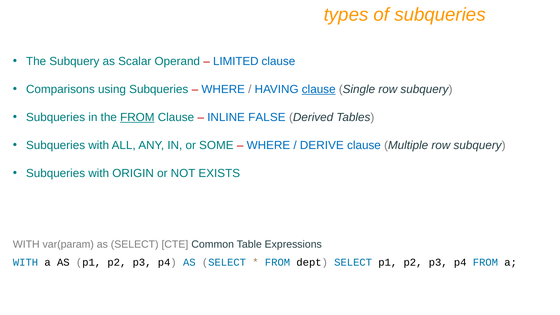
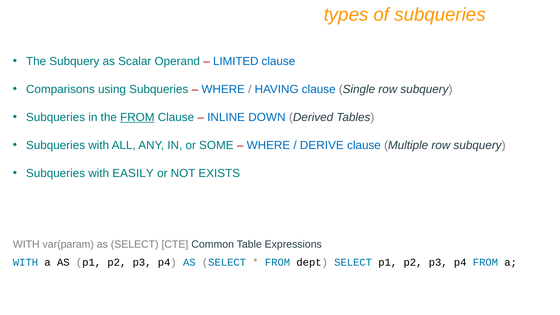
clause at (319, 89) underline: present -> none
FALSE: FALSE -> DOWN
ORIGIN: ORIGIN -> EASILY
